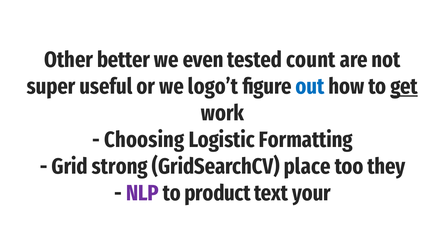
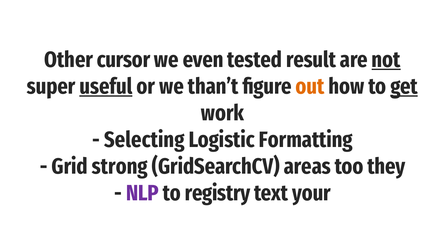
better: better -> cursor
count: count -> result
not underline: none -> present
useful underline: none -> present
logo’t: logo’t -> than’t
out colour: blue -> orange
Choosing: Choosing -> Selecting
place: place -> areas
product: product -> registry
